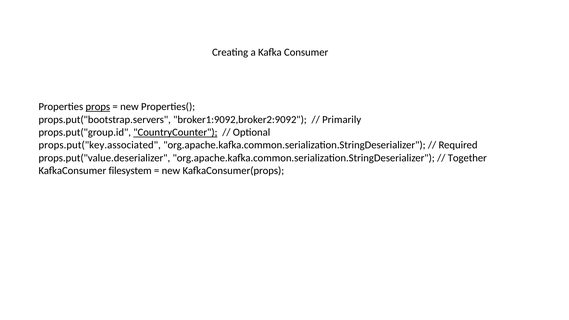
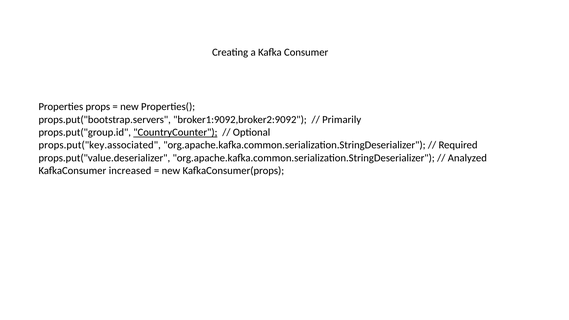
props underline: present -> none
Together: Together -> Analyzed
filesystem: filesystem -> increased
